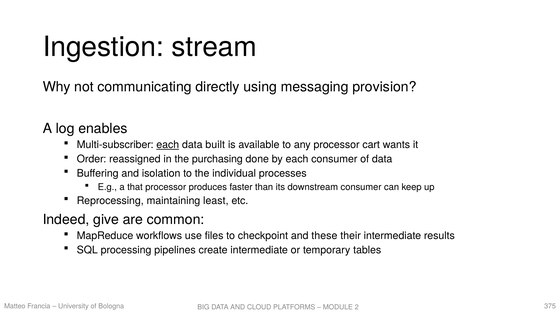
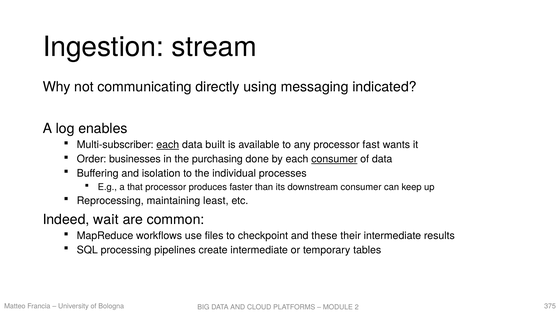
provision: provision -> indicated
cart: cart -> fast
reassigned: reassigned -> businesses
consumer at (334, 159) underline: none -> present
give: give -> wait
